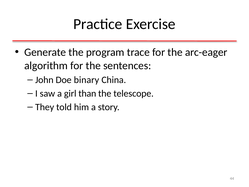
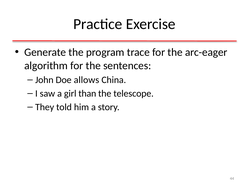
binary: binary -> allows
